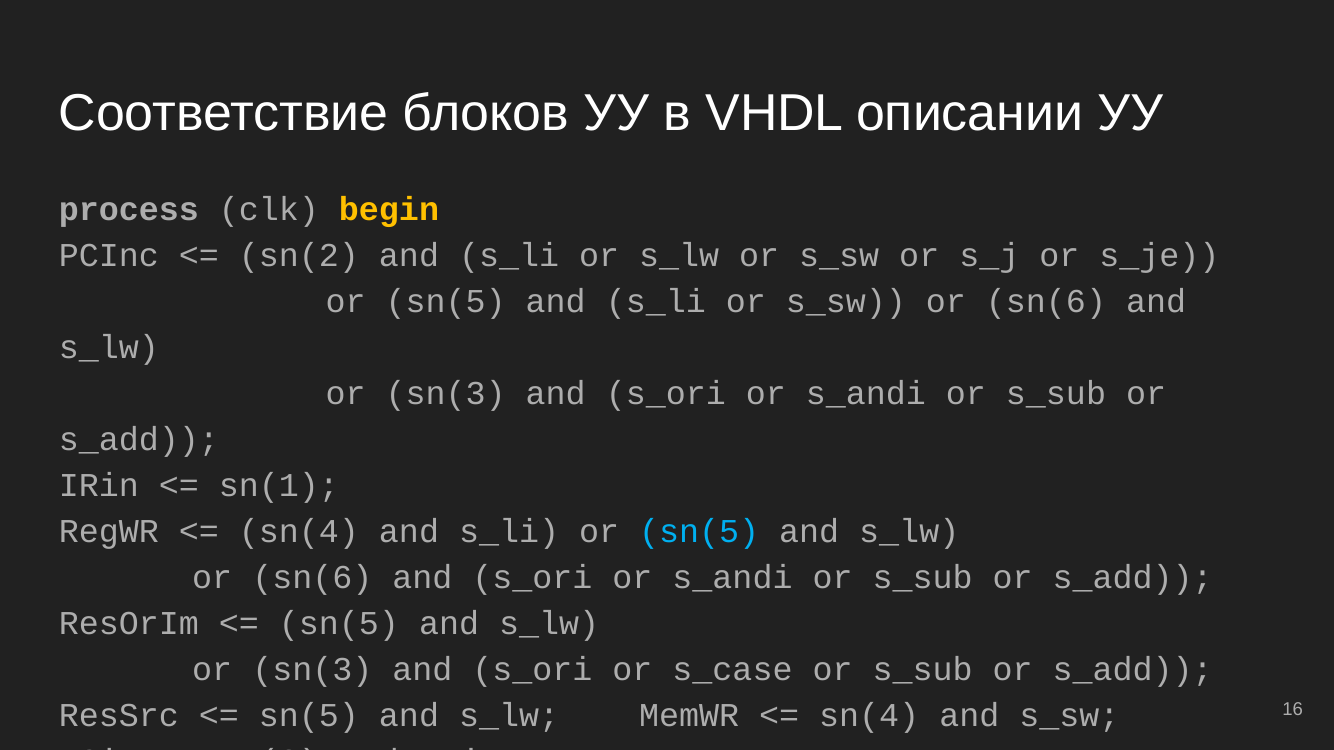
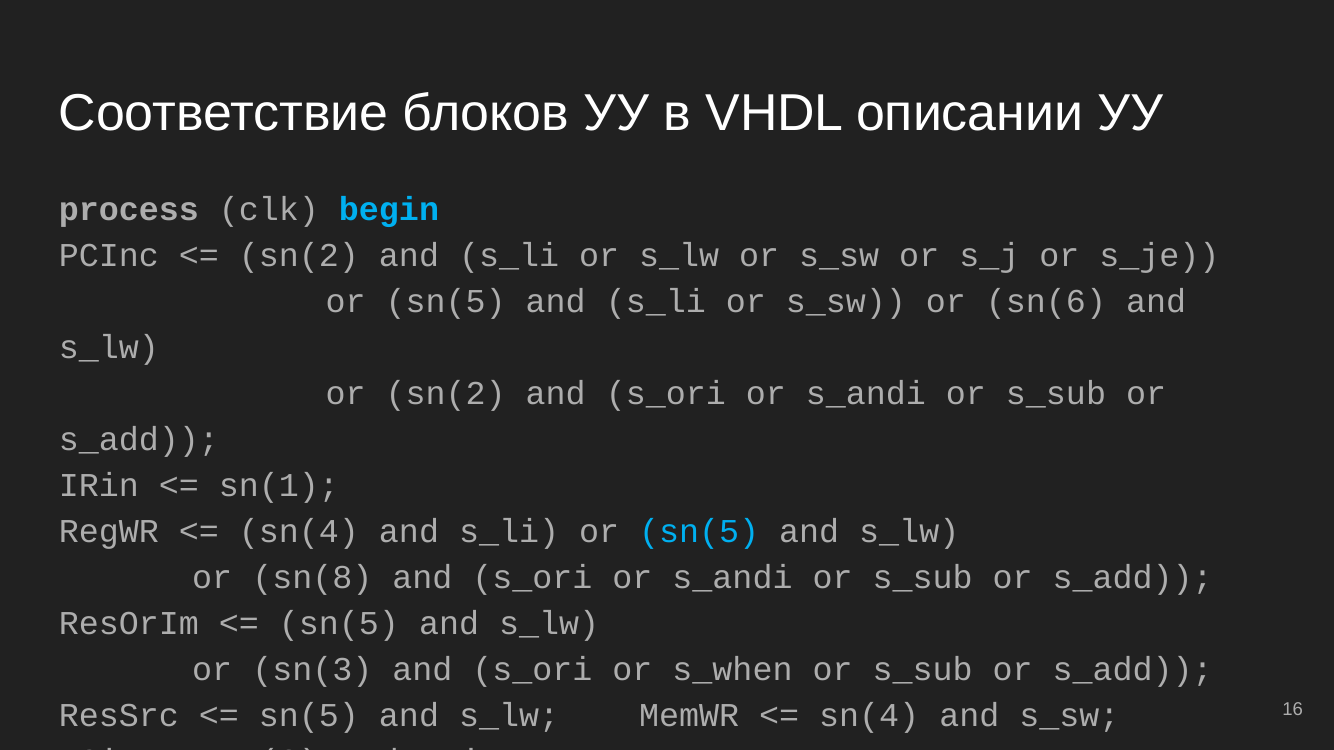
begin colour: yellow -> light blue
sn(3 at (446, 394): sn(3 -> sn(2
sn(6 at (312, 578): sn(6 -> sn(8
s_case: s_case -> s_when
